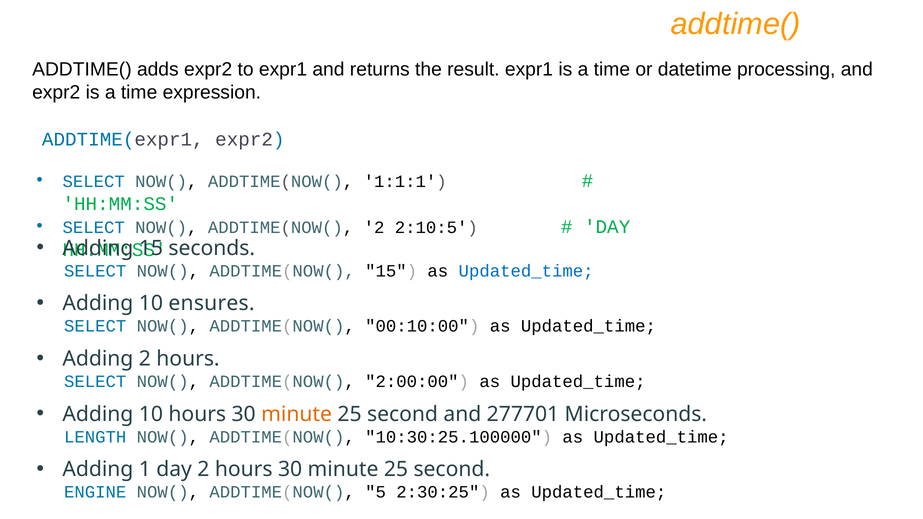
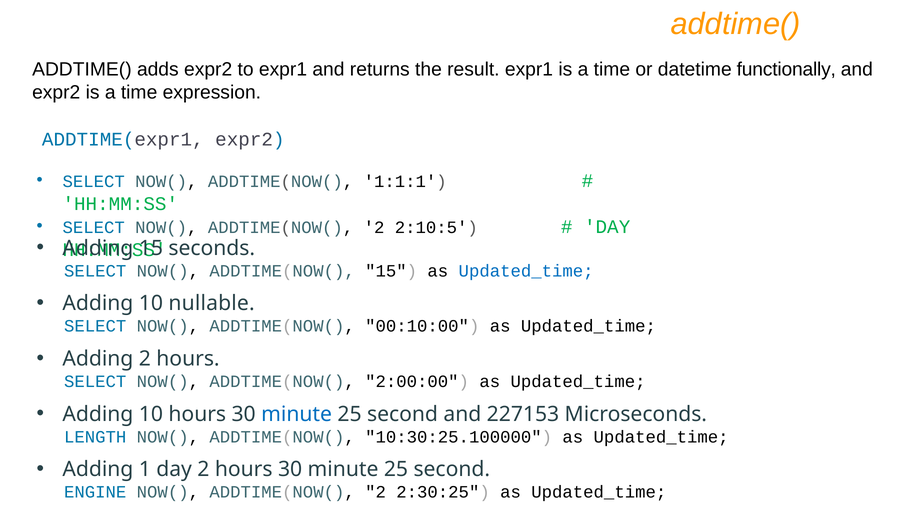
processing: processing -> functionally
ensures: ensures -> nullable
minute at (297, 414) colour: orange -> blue
277701: 277701 -> 227153
5 at (376, 492): 5 -> 2
